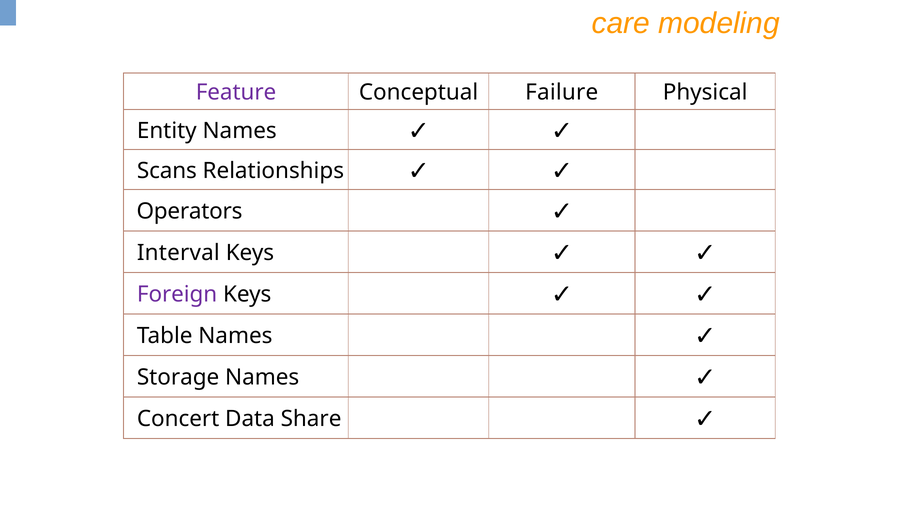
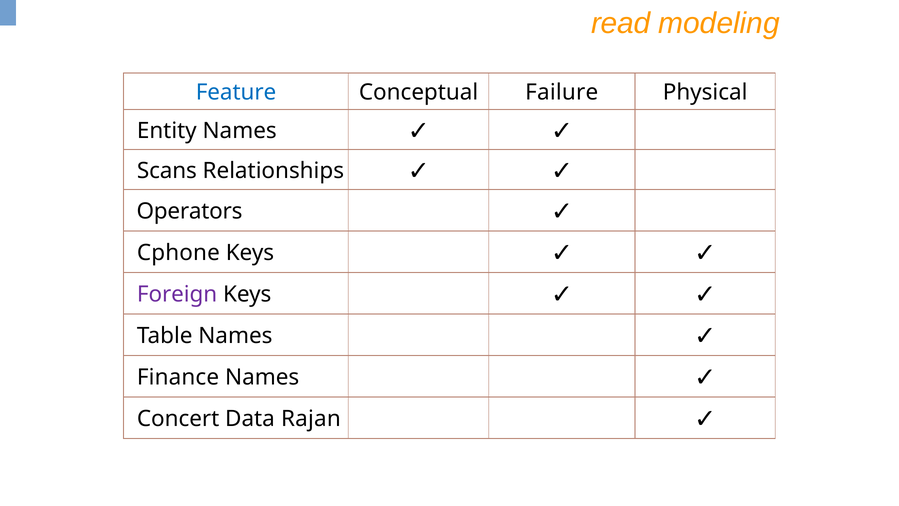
care: care -> read
Feature colour: purple -> blue
Interval: Interval -> Cphone
Storage: Storage -> Finance
Share: Share -> Rajan
